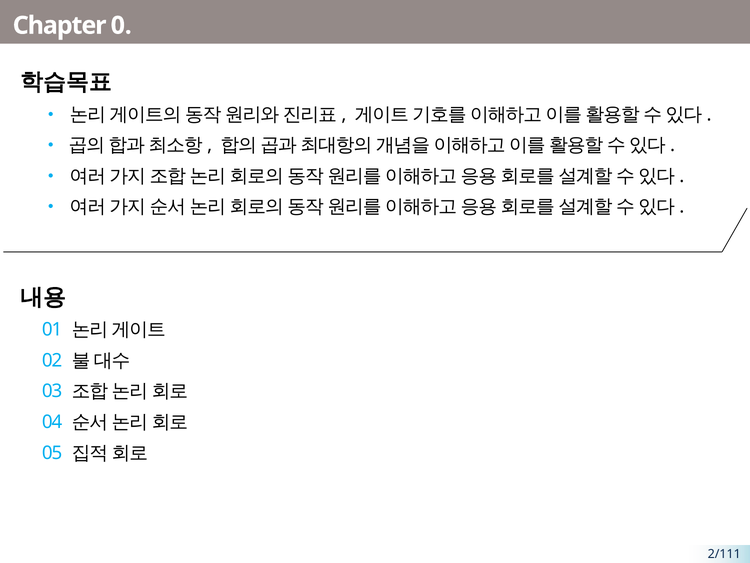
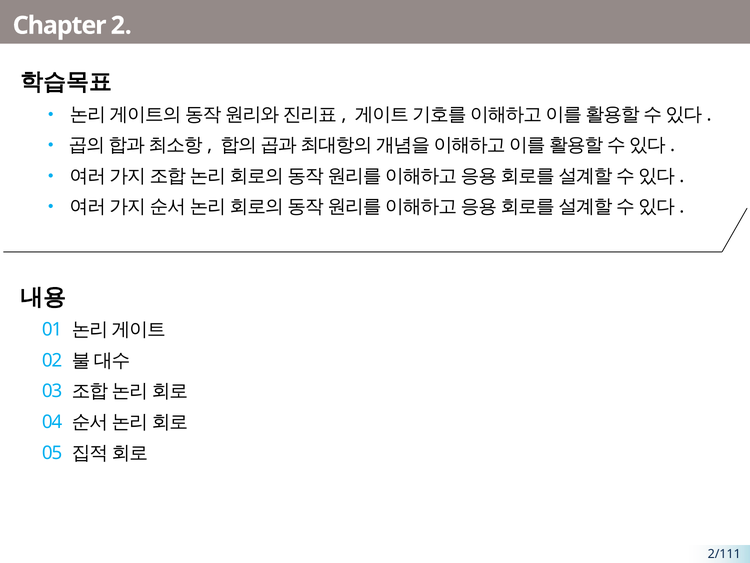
0: 0 -> 2
